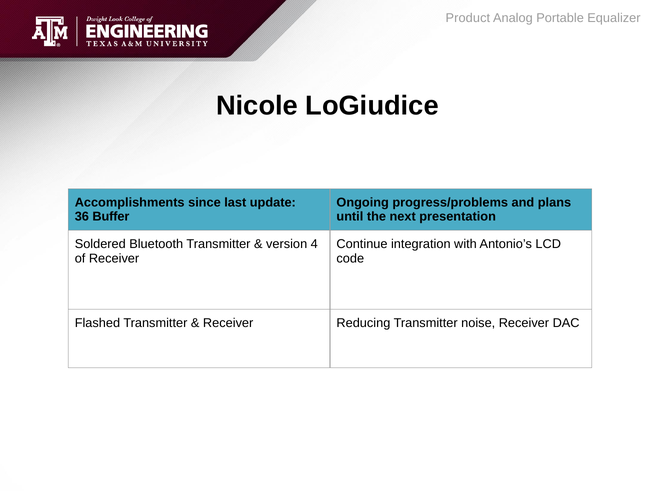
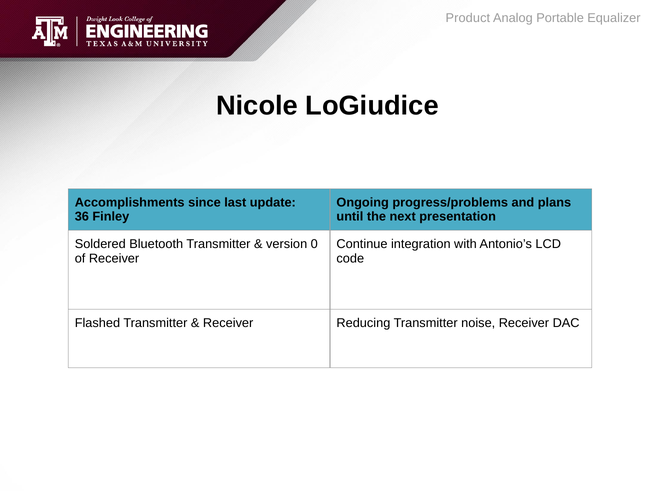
Buffer: Buffer -> Finley
4: 4 -> 0
